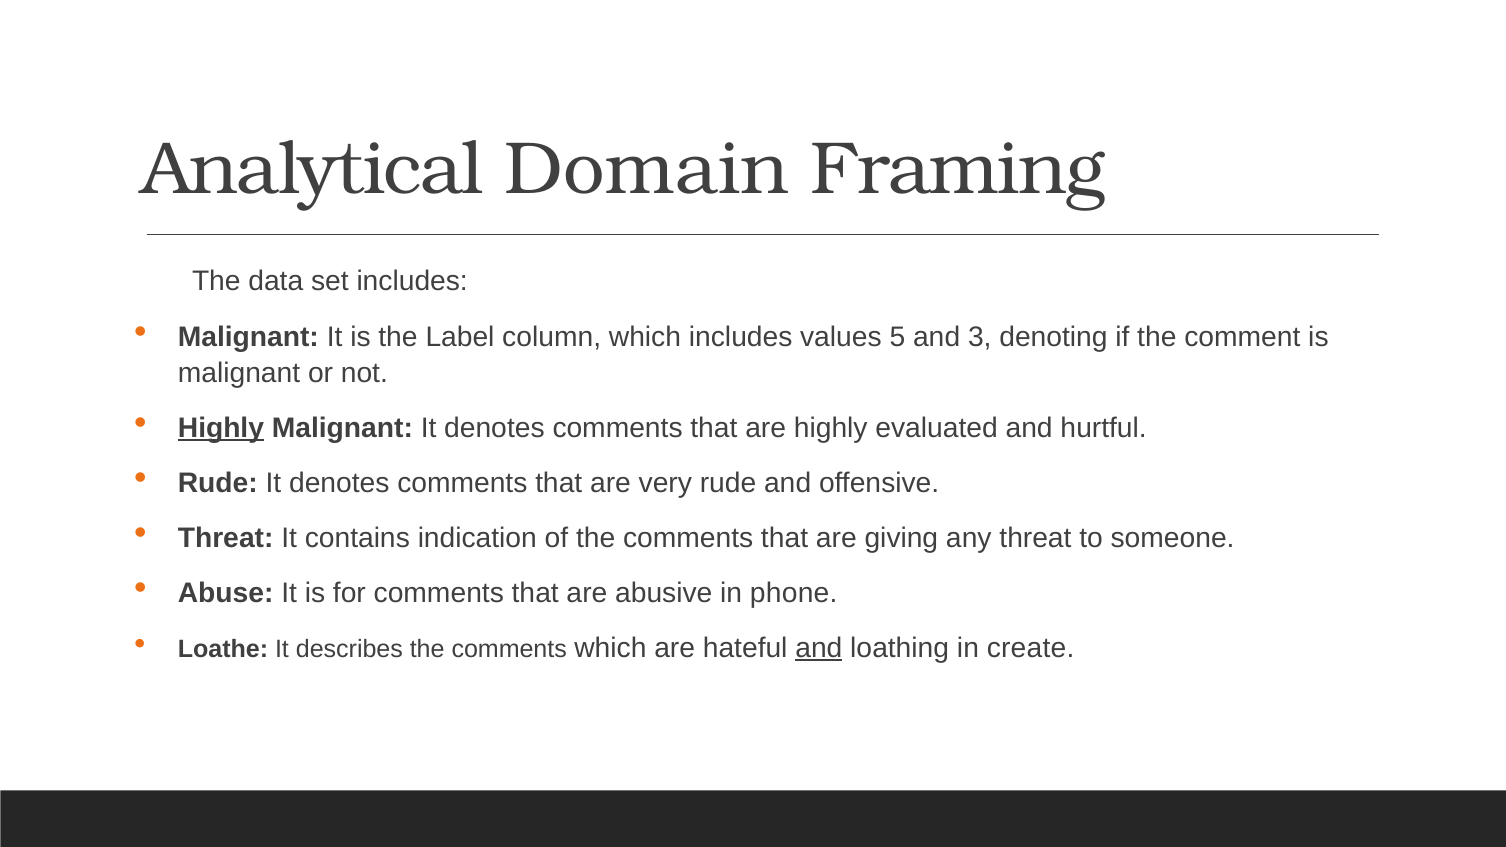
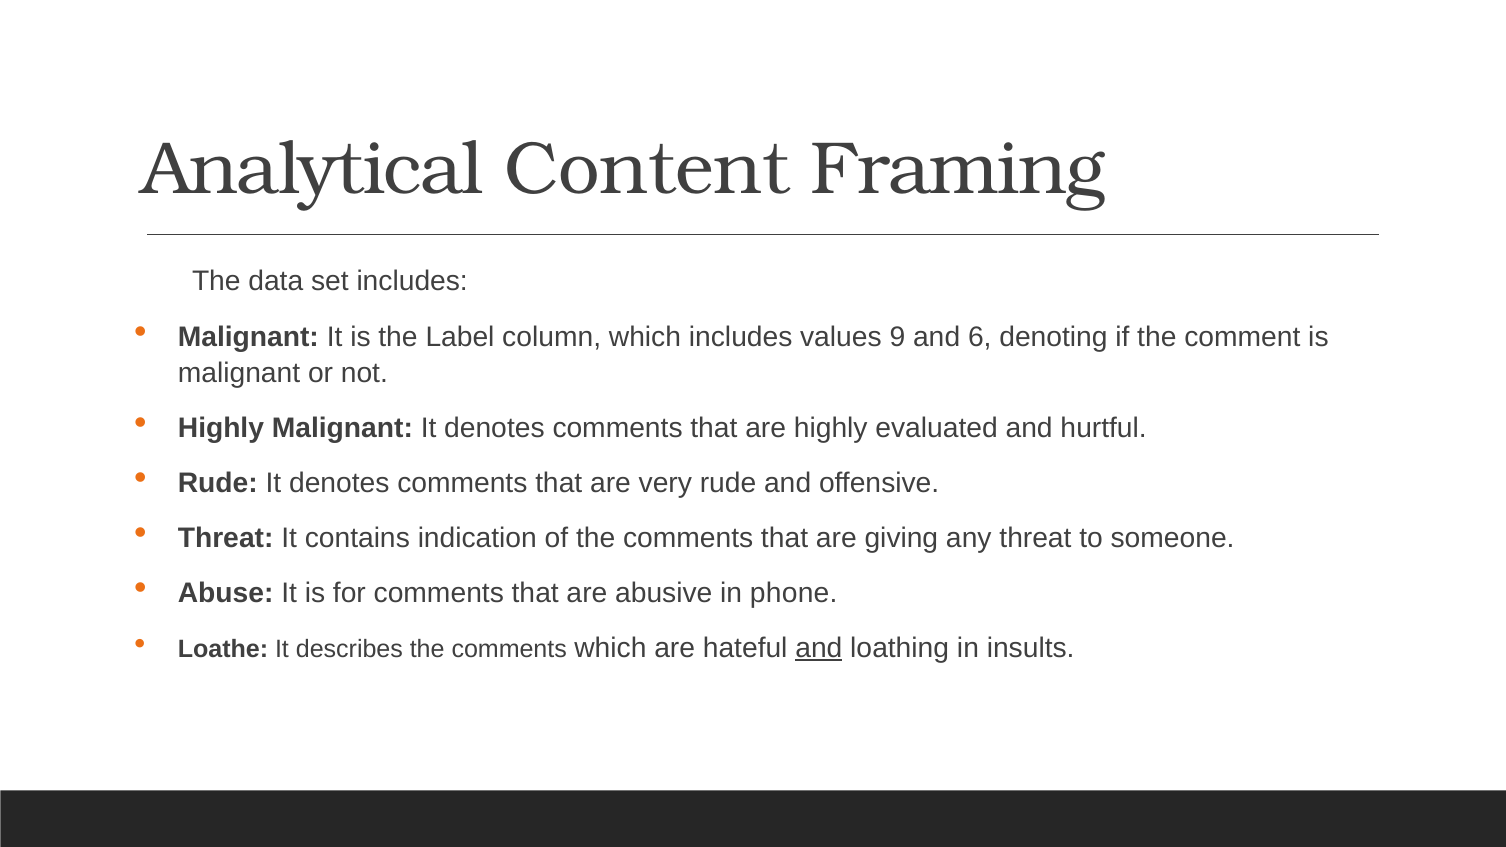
Domain: Domain -> Content
5: 5 -> 9
3: 3 -> 6
Highly at (221, 428) underline: present -> none
create: create -> insults
